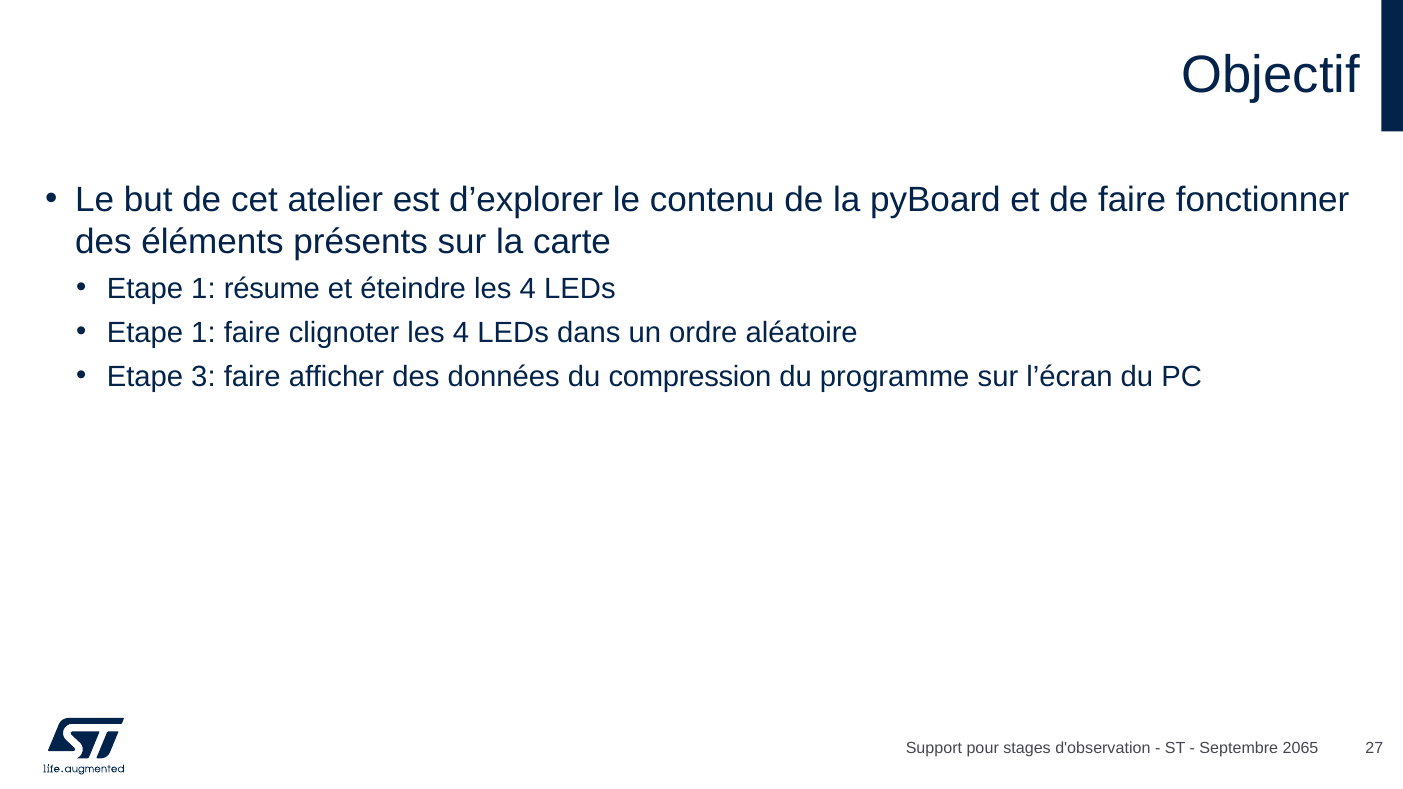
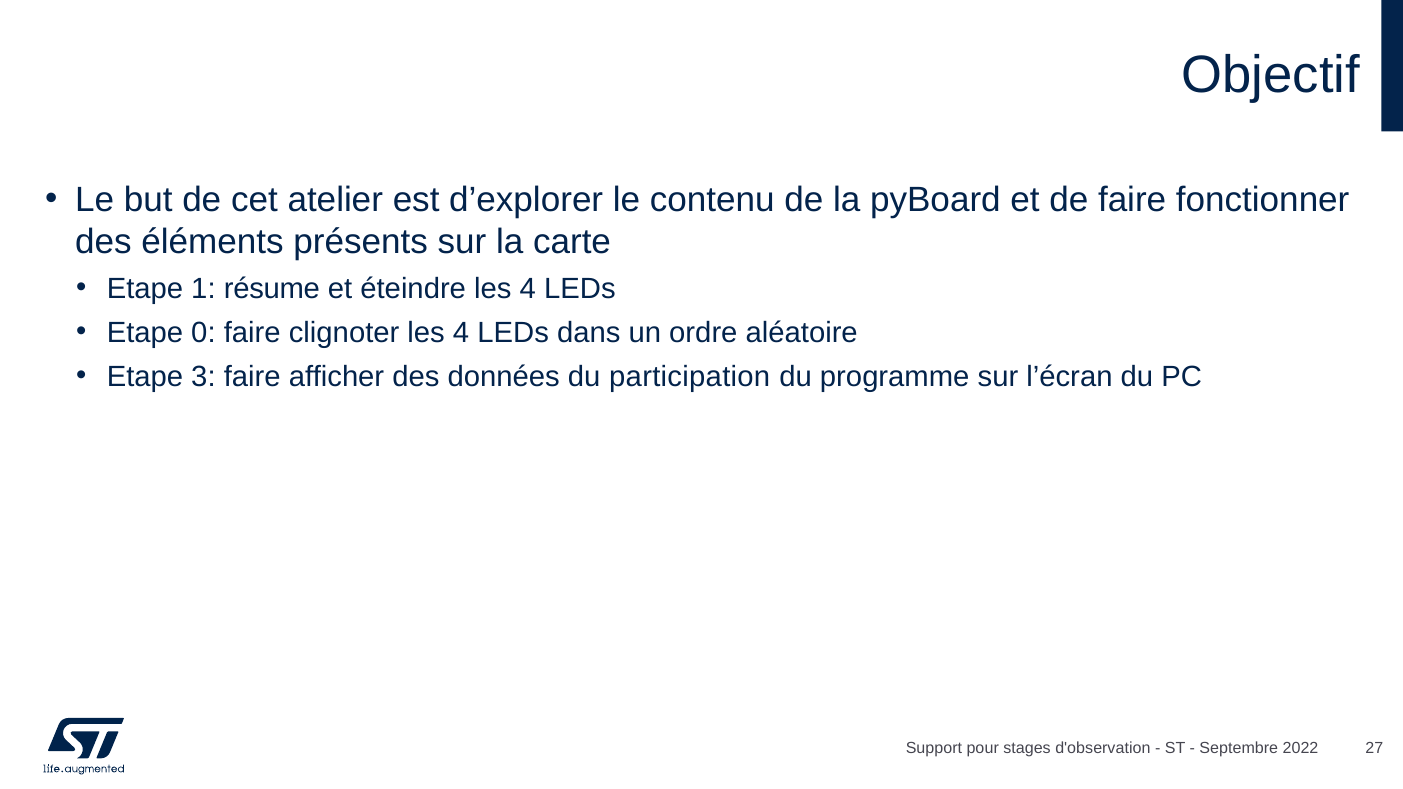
1 at (203, 333): 1 -> 0
compression: compression -> participation
2065: 2065 -> 2022
